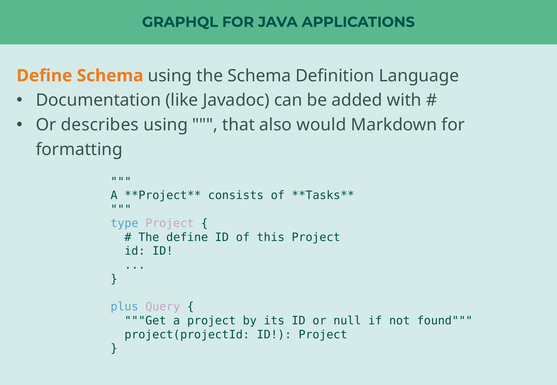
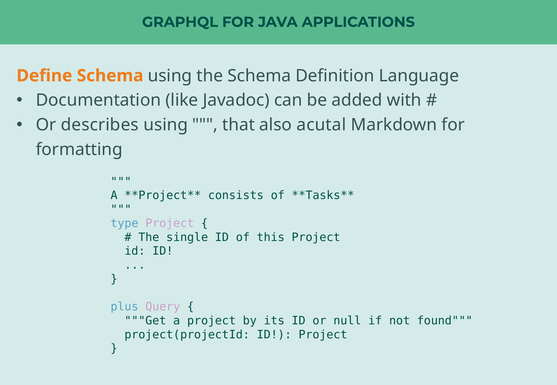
would: would -> acutal
The define: define -> single
